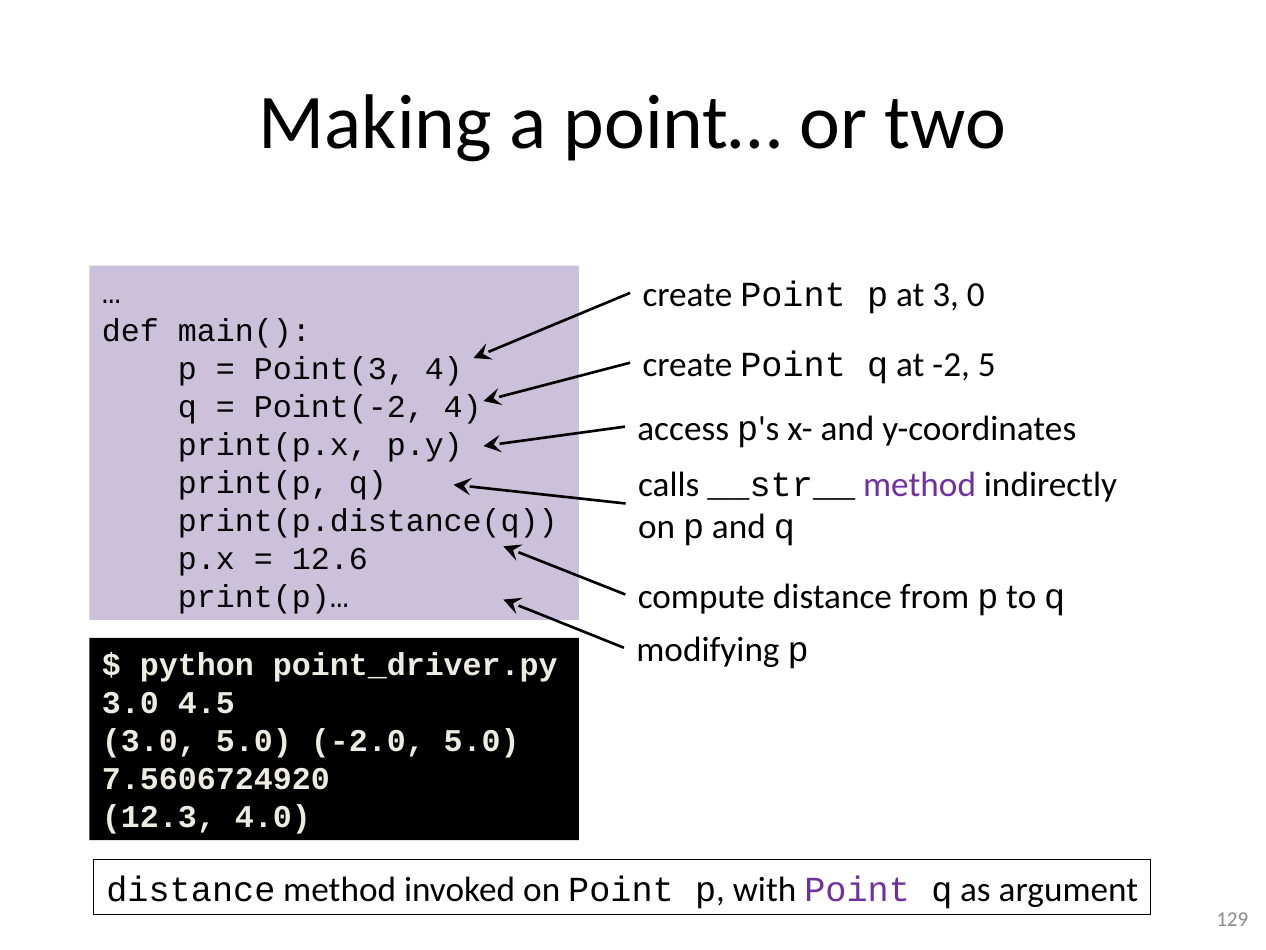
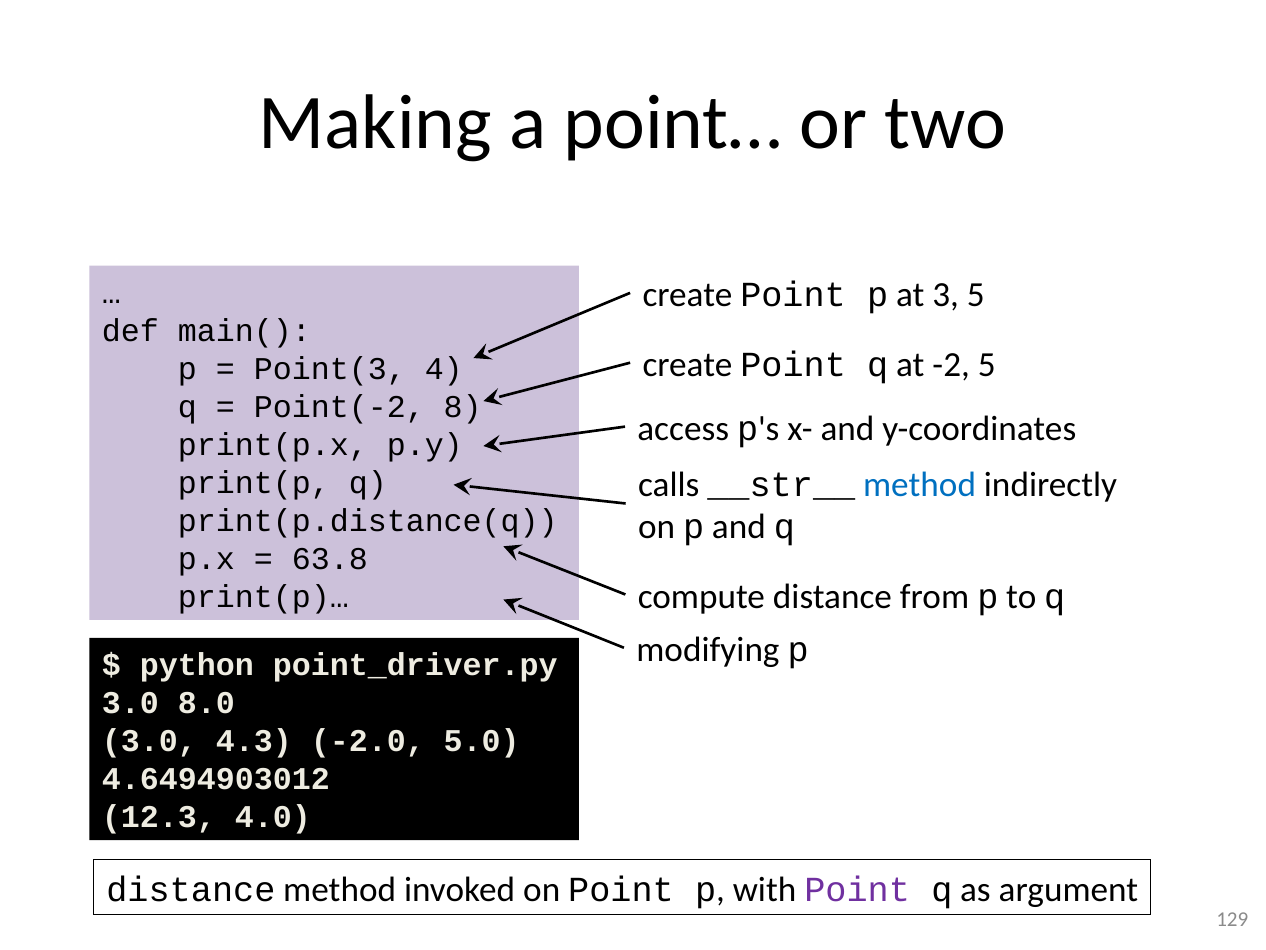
3 0: 0 -> 5
Point(-2 4: 4 -> 8
method at (920, 485) colour: purple -> blue
12.6: 12.6 -> 63.8
4.5: 4.5 -> 8.0
3.0 5.0: 5.0 -> 4.3
7.5606724920: 7.5606724920 -> 4.6494903012
